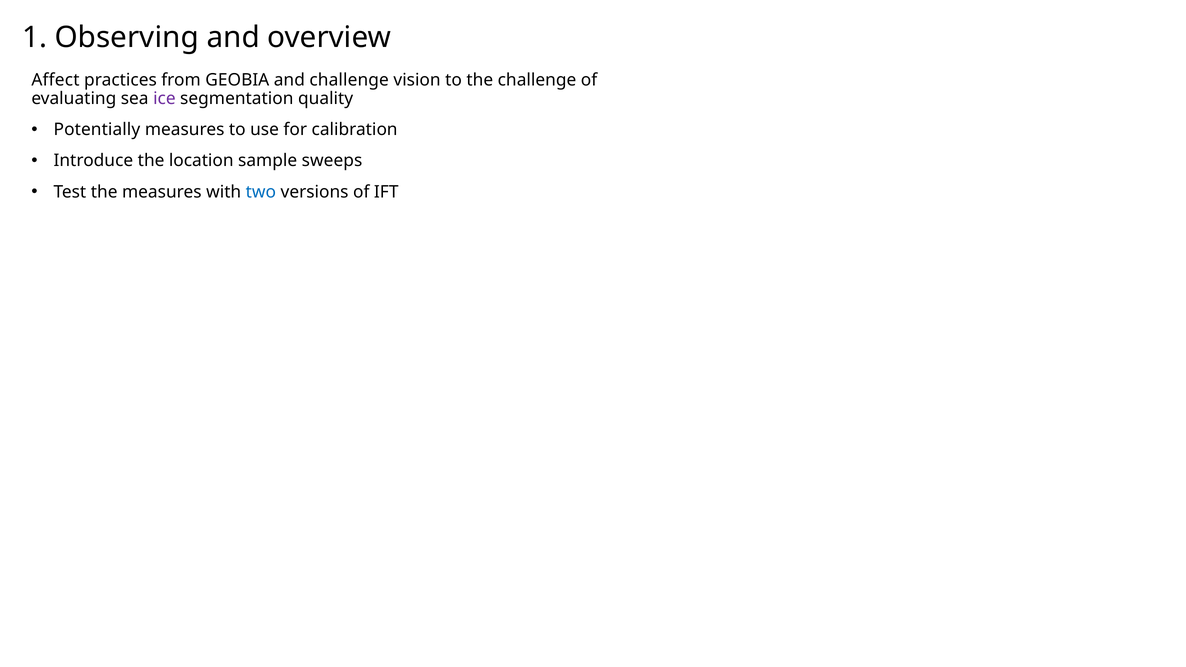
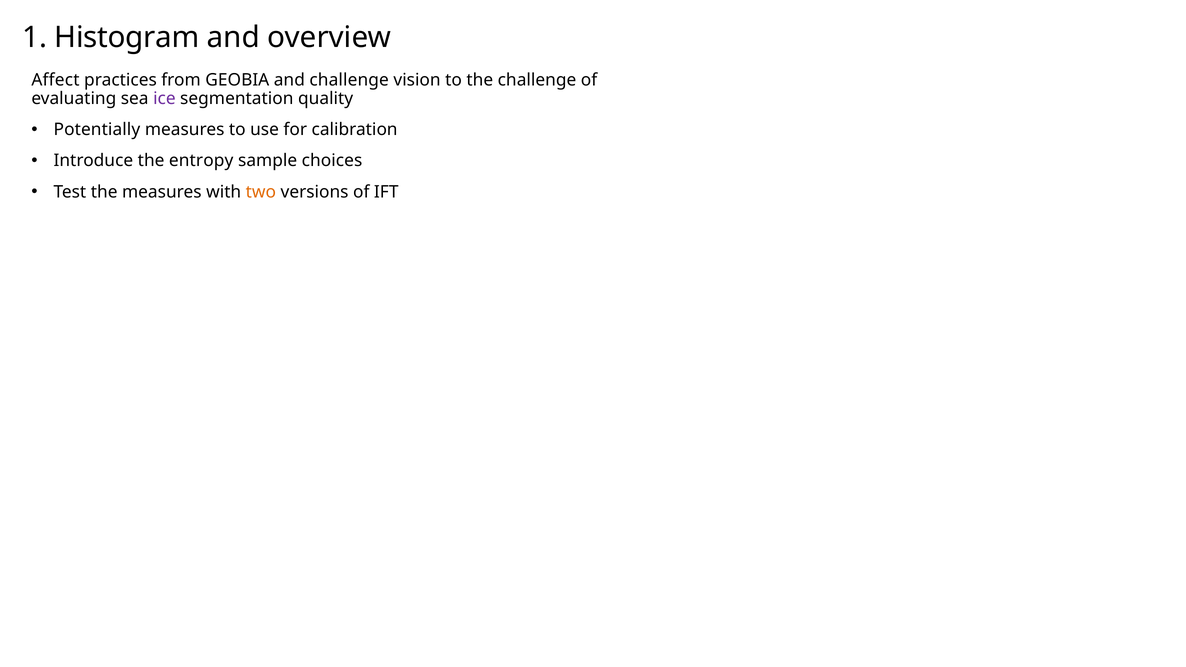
Observing: Observing -> Histogram
location: location -> entropy
sweeps: sweeps -> choices
two colour: blue -> orange
